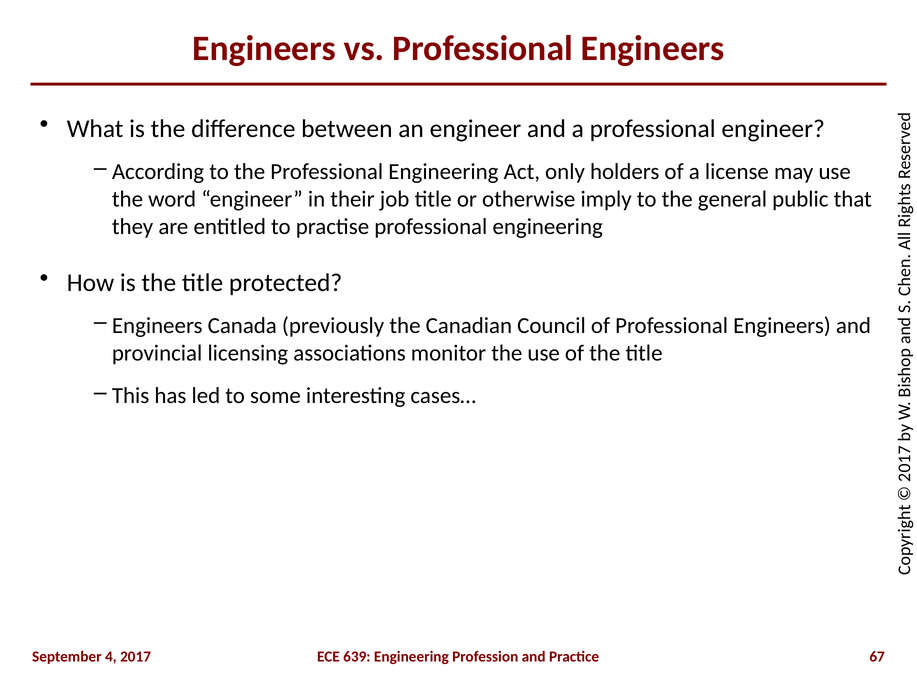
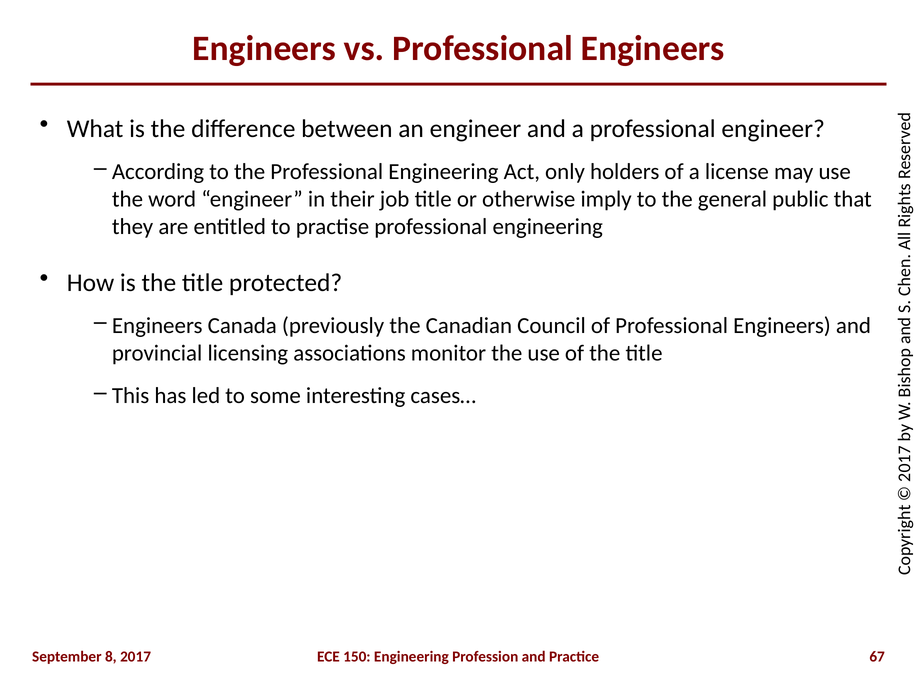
4: 4 -> 8
639: 639 -> 150
